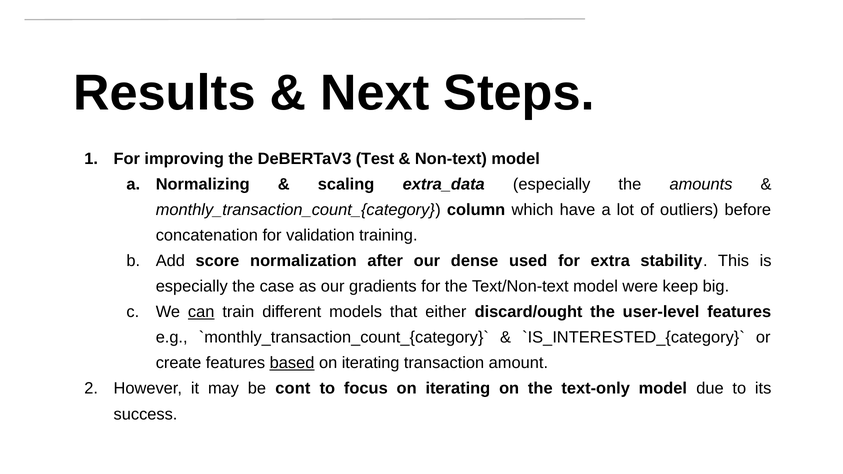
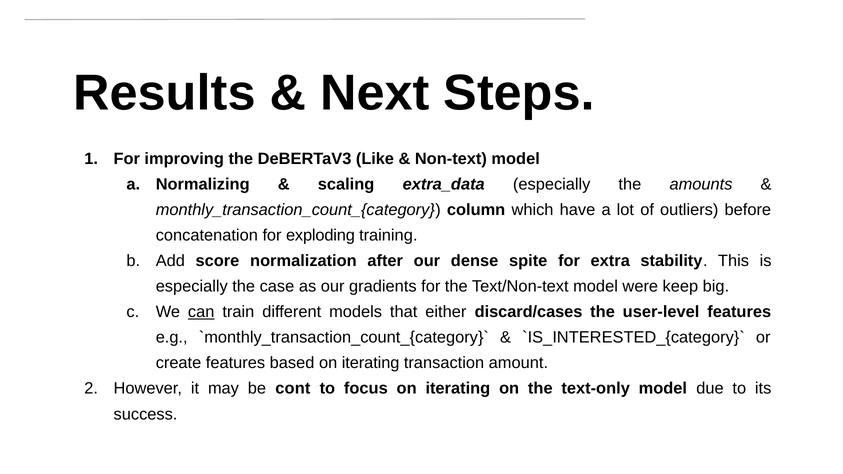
Test: Test -> Like
validation: validation -> exploding
used: used -> spite
discard/ought: discard/ought -> discard/cases
based underline: present -> none
